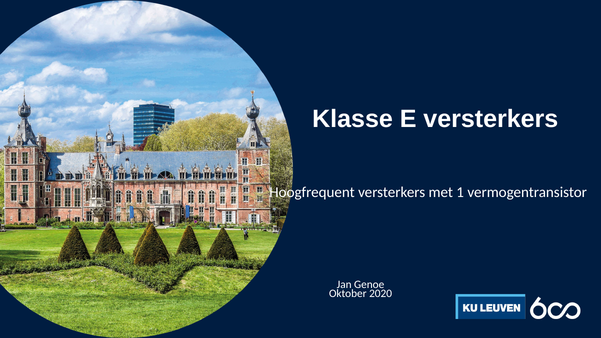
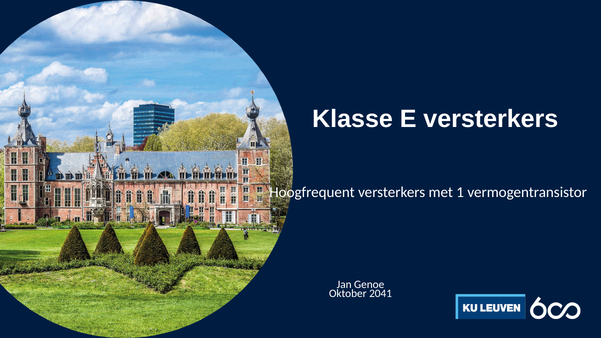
2020: 2020 -> 2041
